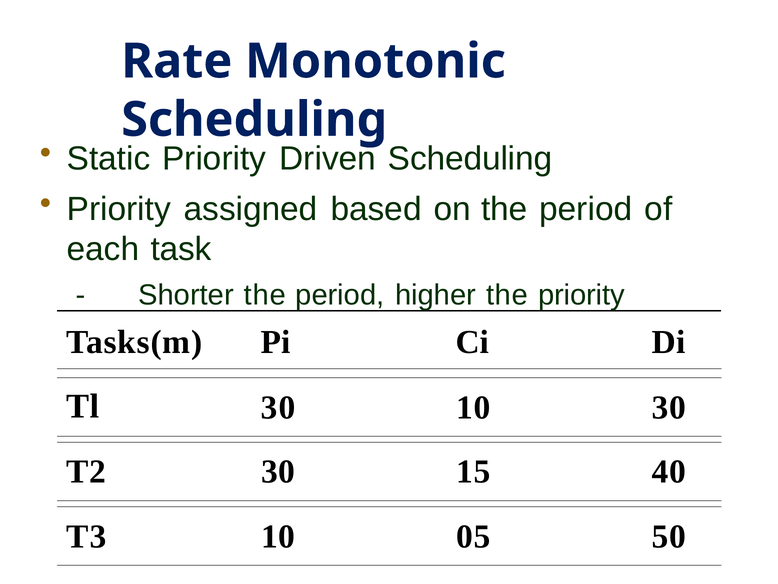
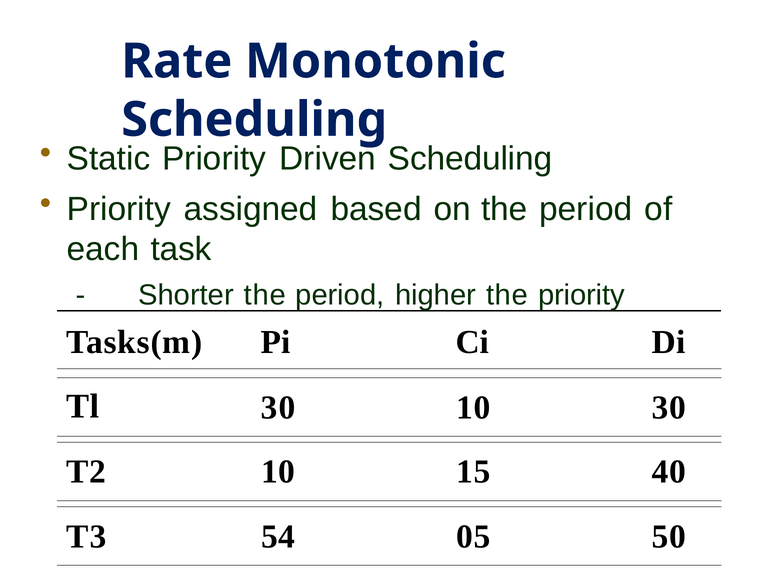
T2 30: 30 -> 10
T3 10: 10 -> 54
